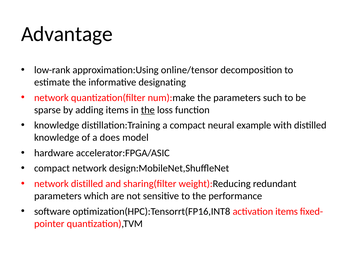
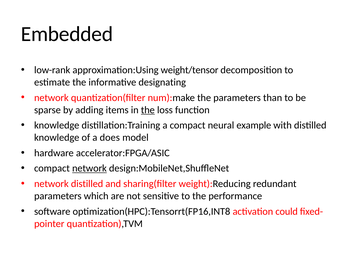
Advantage: Advantage -> Embedded
online/tensor: online/tensor -> weight/tensor
such: such -> than
network at (89, 168) underline: none -> present
activation items: items -> could
